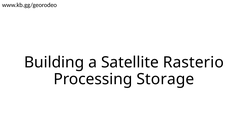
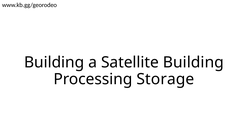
Satellite Rasterio: Rasterio -> Building
